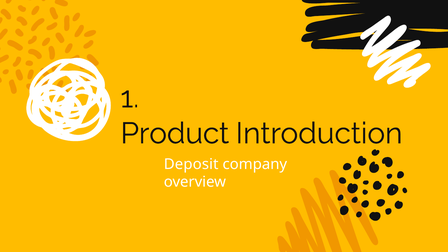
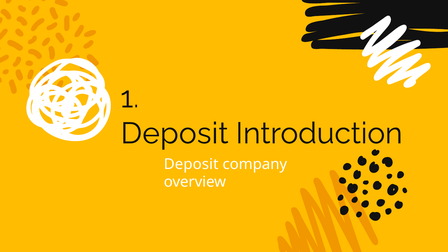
Product at (175, 133): Product -> Deposit
